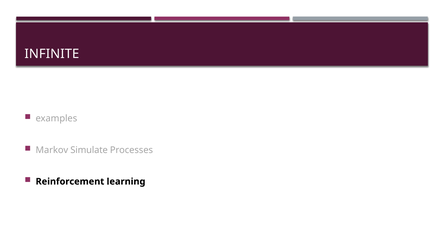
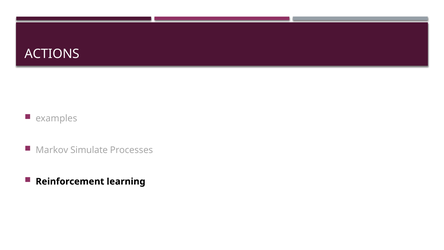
INFINITE: INFINITE -> ACTIONS
